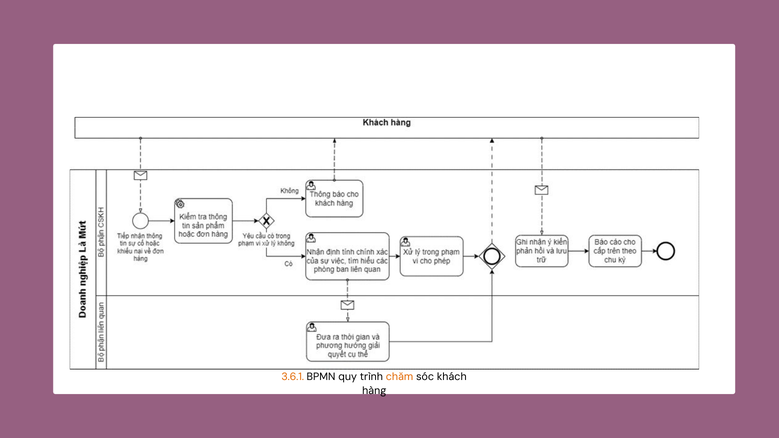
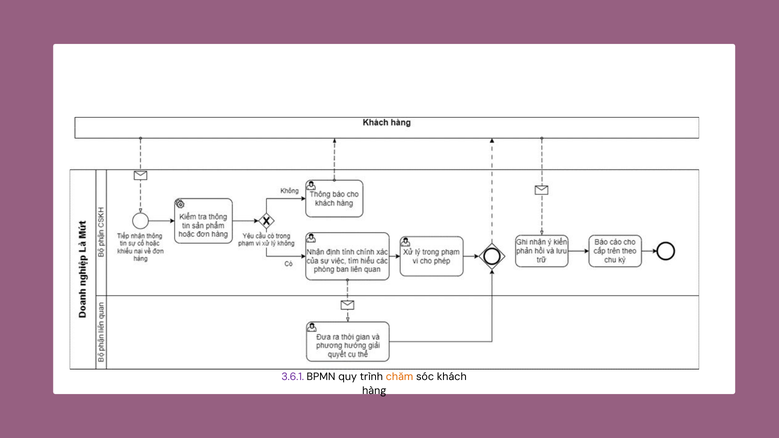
3.6.1 colour: orange -> purple
